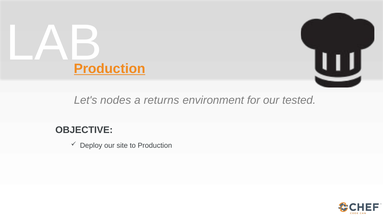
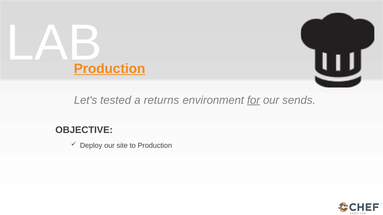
nodes: nodes -> tested
for underline: none -> present
tested: tested -> sends
